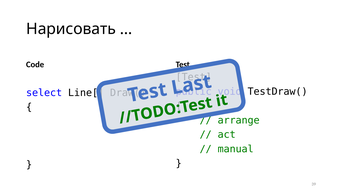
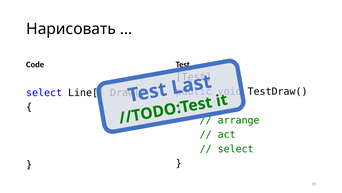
manual at (236, 148): manual -> select
